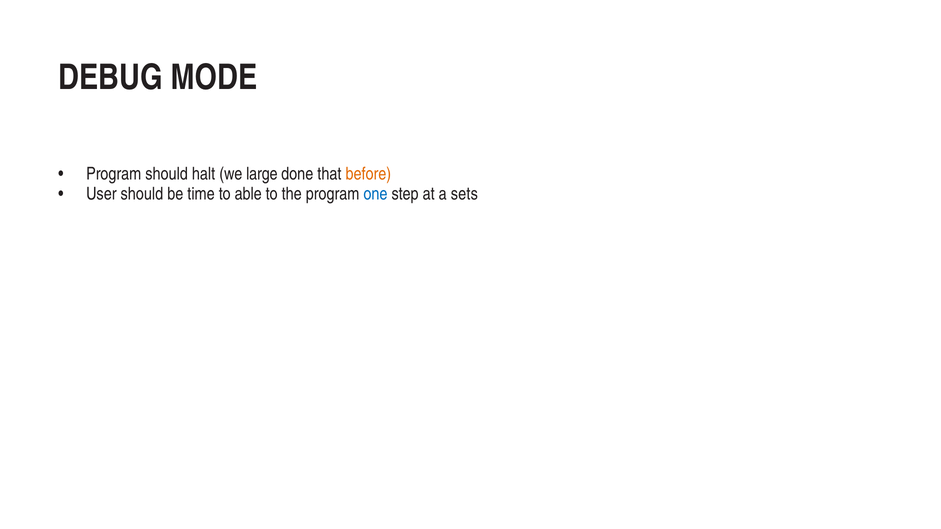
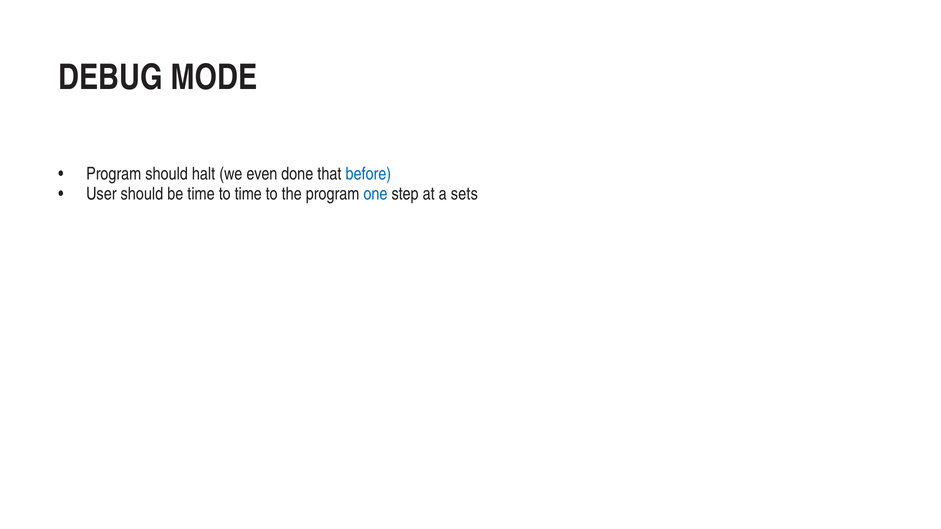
large: large -> even
before colour: orange -> blue
to able: able -> time
